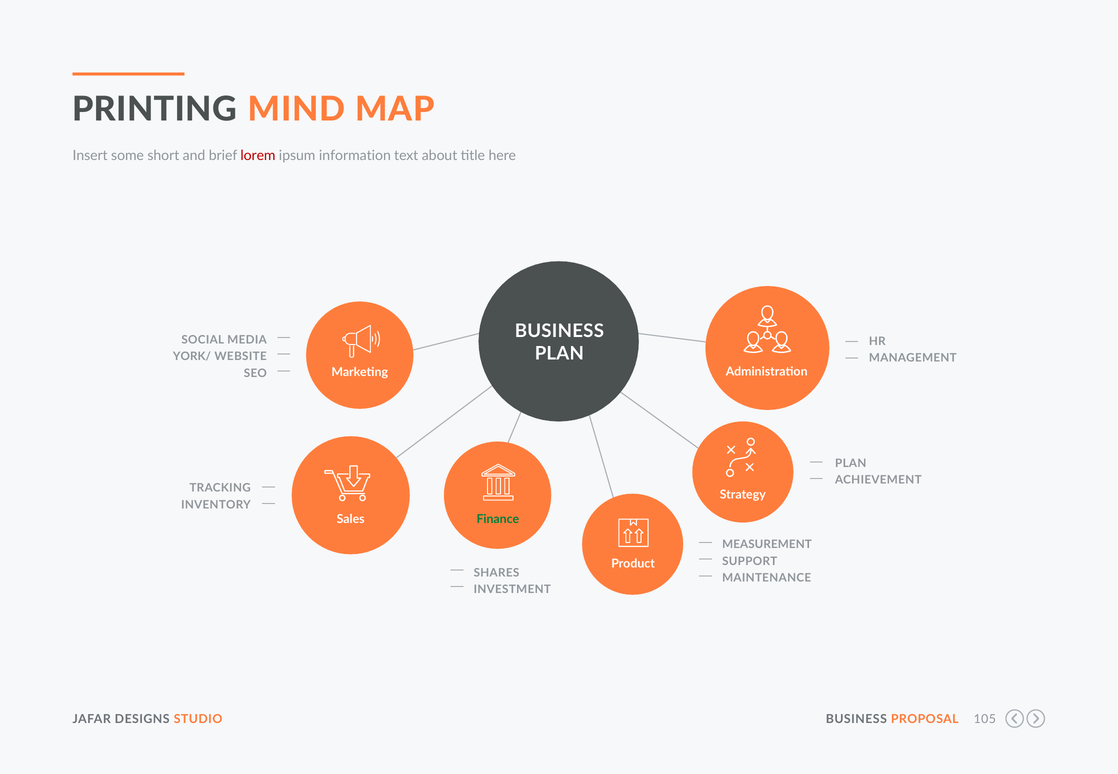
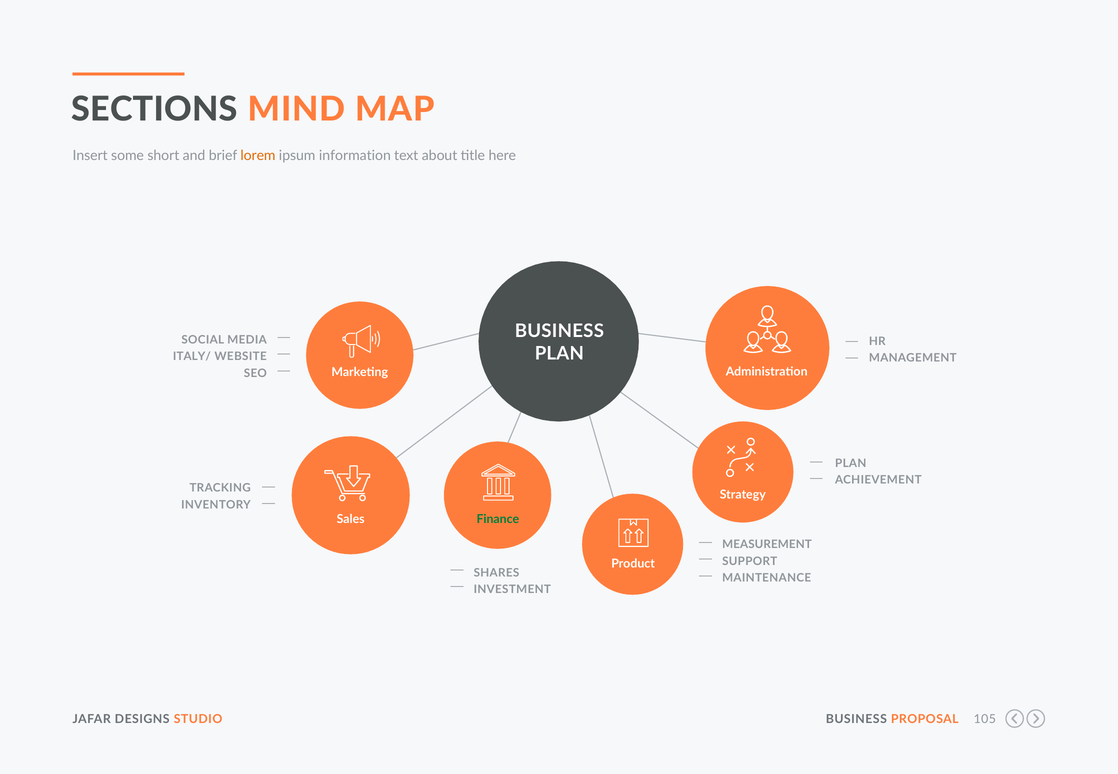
PRINTING: PRINTING -> SECTIONS
lorem colour: red -> orange
YORK/: YORK/ -> ITALY/
